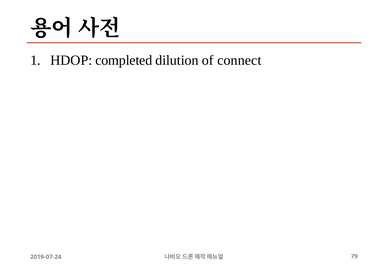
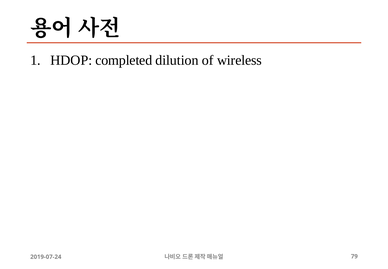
connect: connect -> wireless
